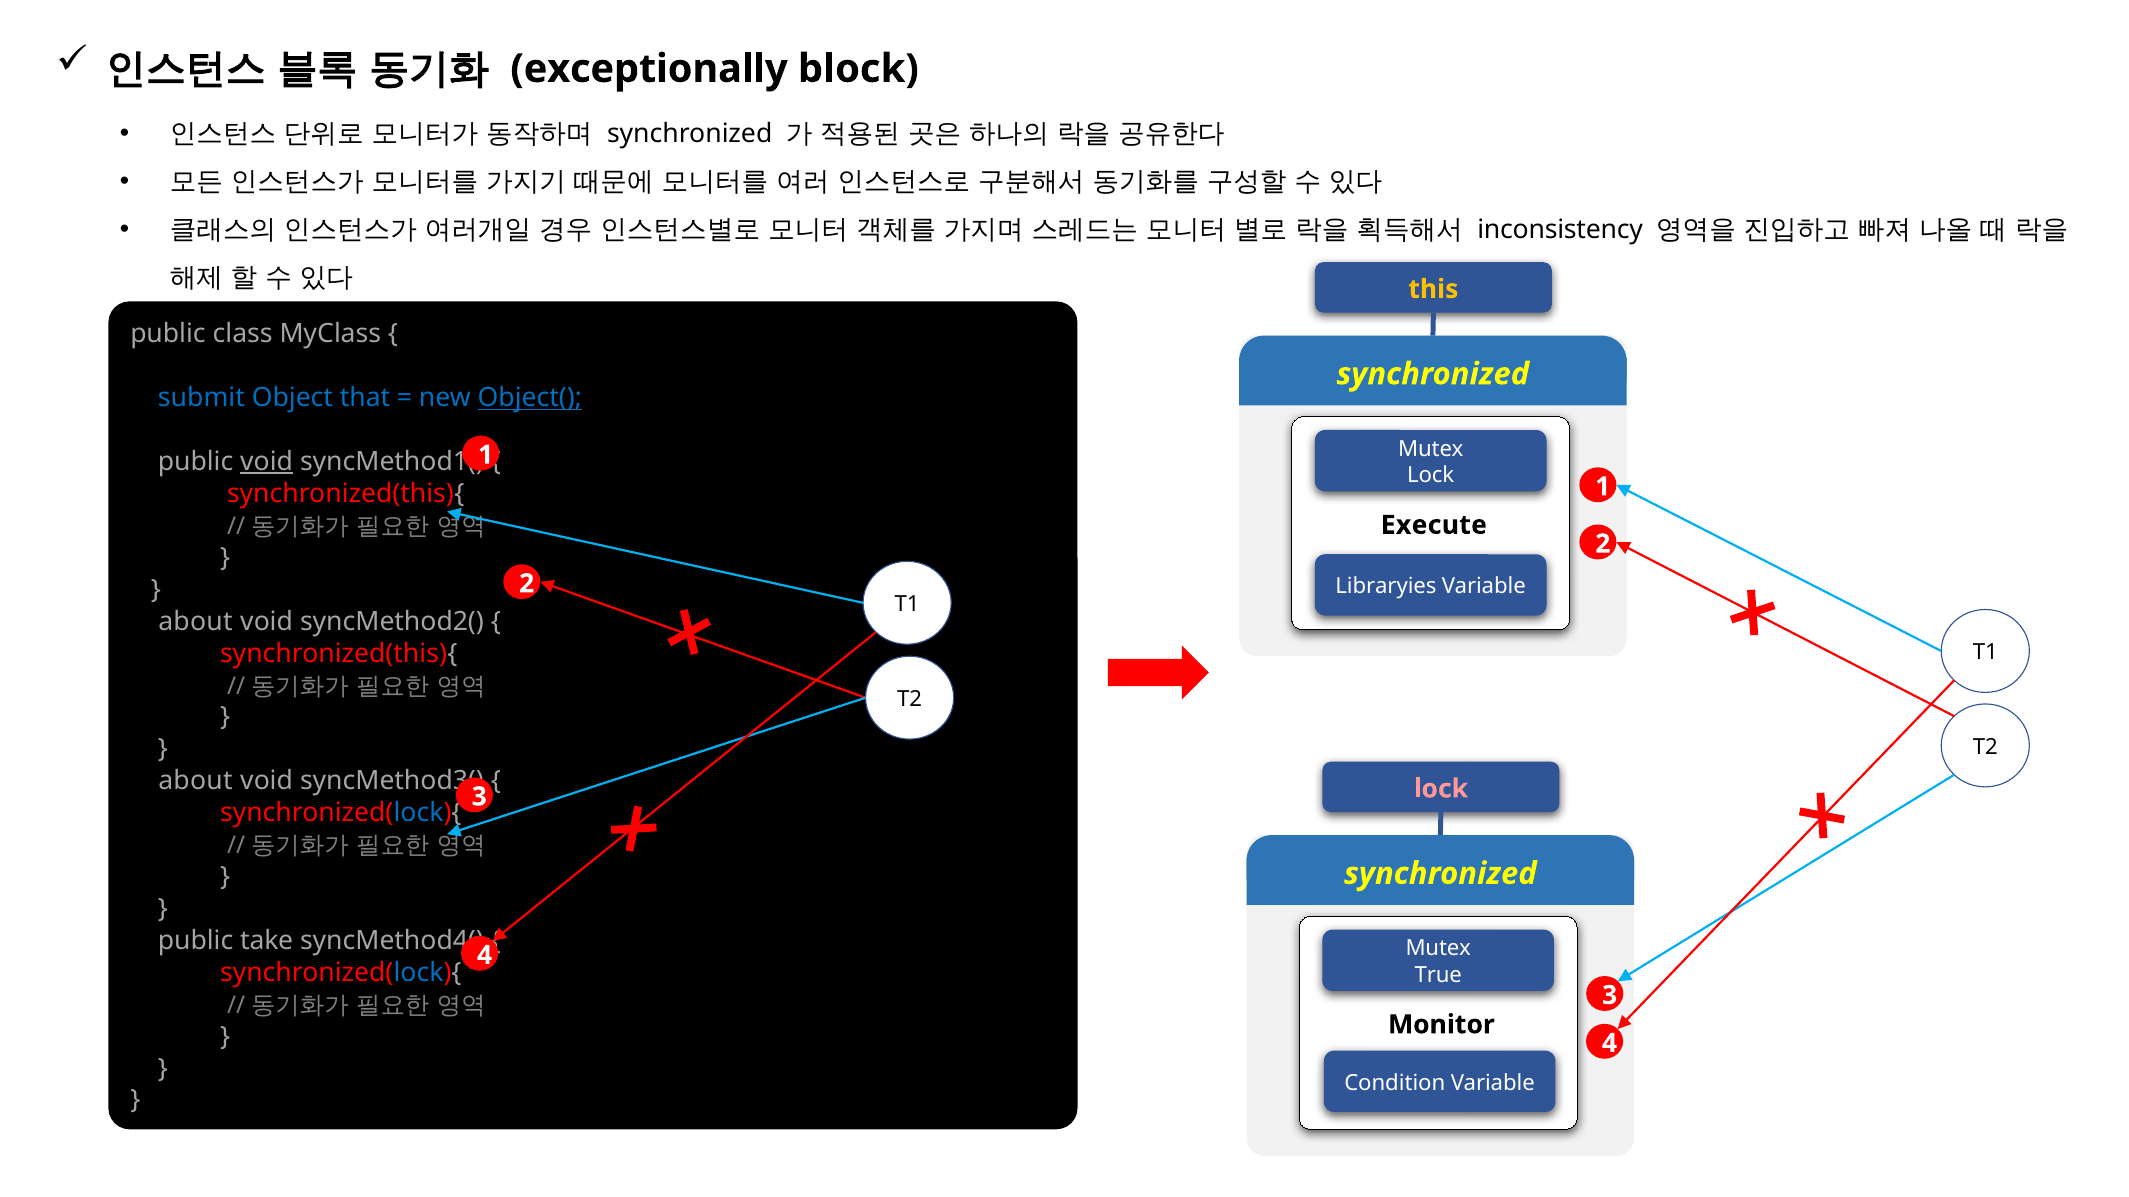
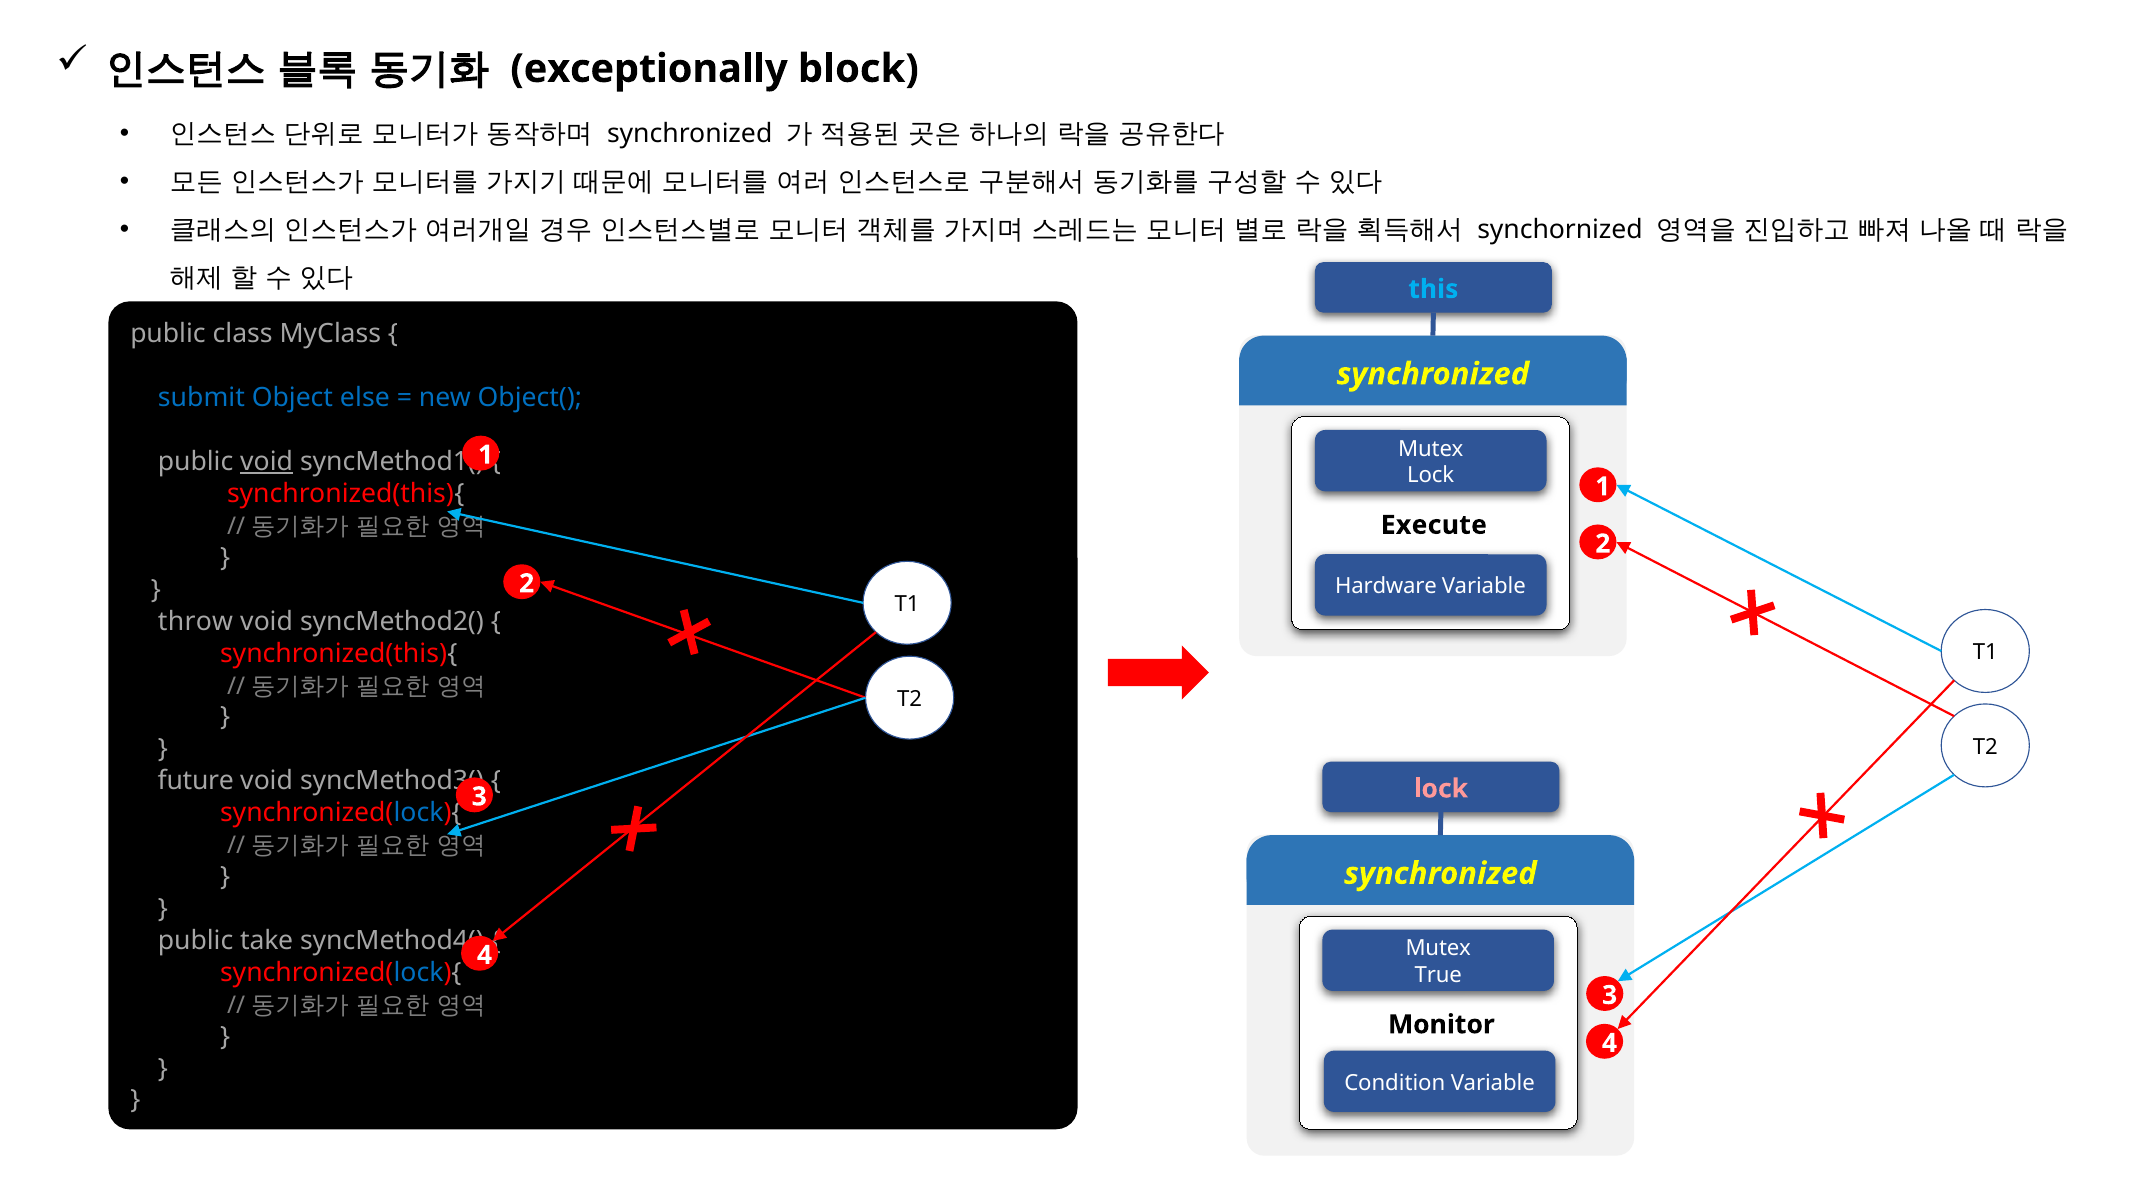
inconsistency: inconsistency -> synchornized
this colour: yellow -> light blue
that: that -> else
Object( underline: present -> none
Libraryies: Libraryies -> Hardware
about at (195, 622): about -> throw
about at (195, 781): about -> future
